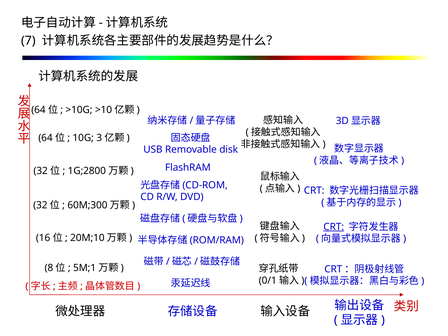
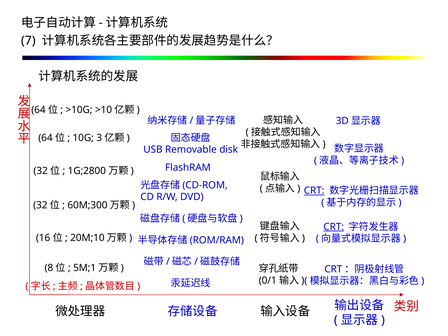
CRT at (314, 191) underline: none -> present
